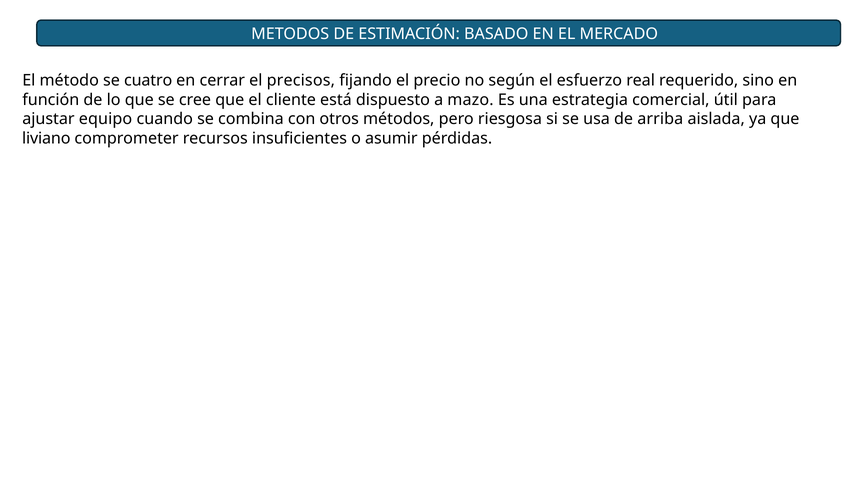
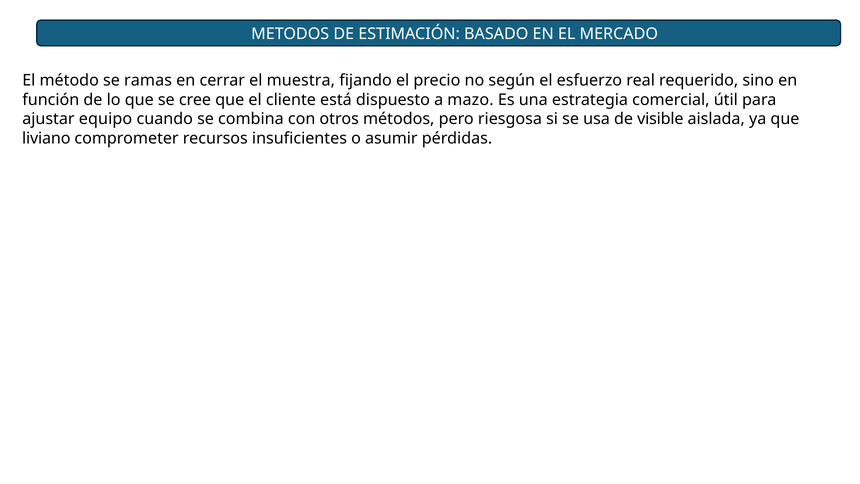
cuatro: cuatro -> ramas
precisos: precisos -> muestra
arriba: arriba -> visible
